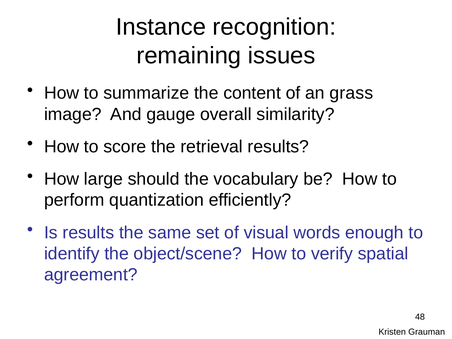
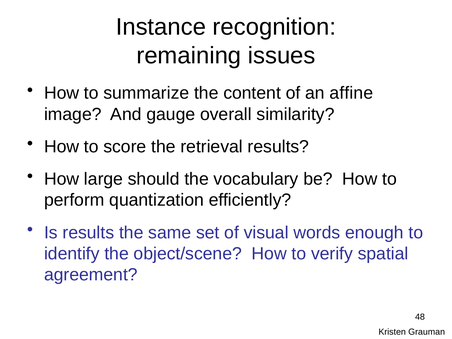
grass: grass -> affine
